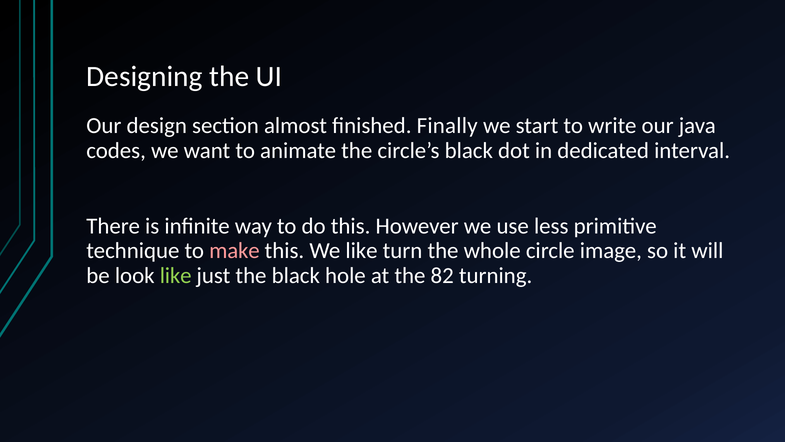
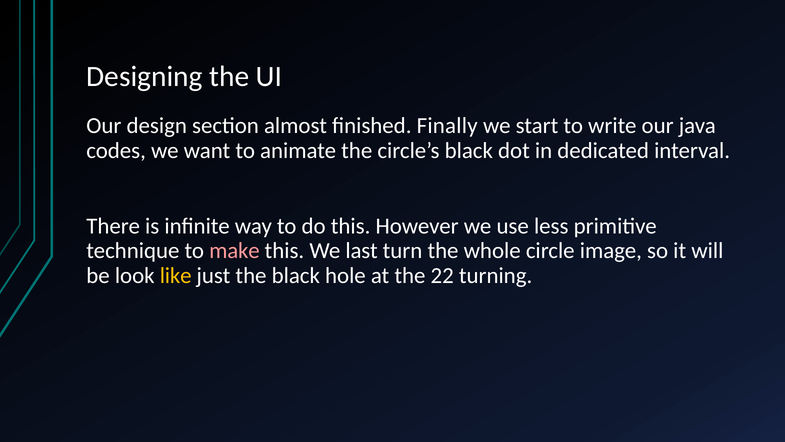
We like: like -> last
like at (176, 275) colour: light green -> yellow
82: 82 -> 22
